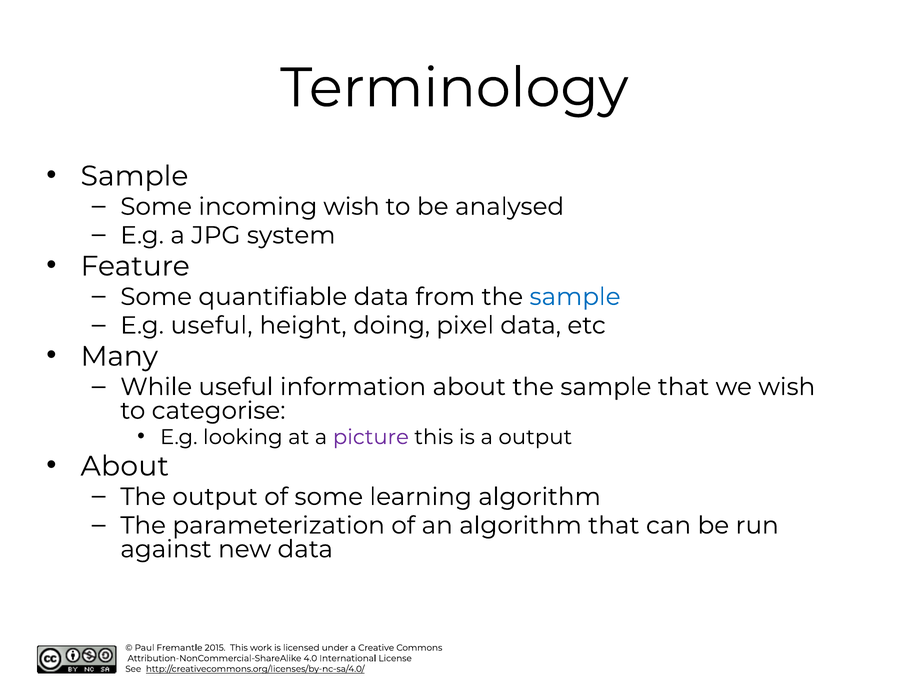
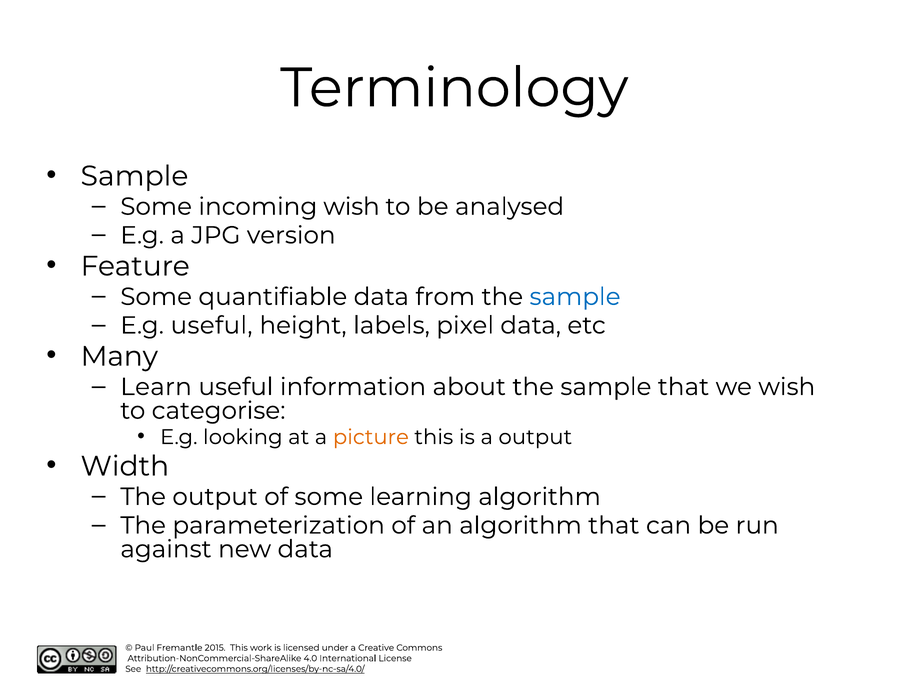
system: system -> version
doing: doing -> labels
While: While -> Learn
picture colour: purple -> orange
About at (125, 466): About -> Width
